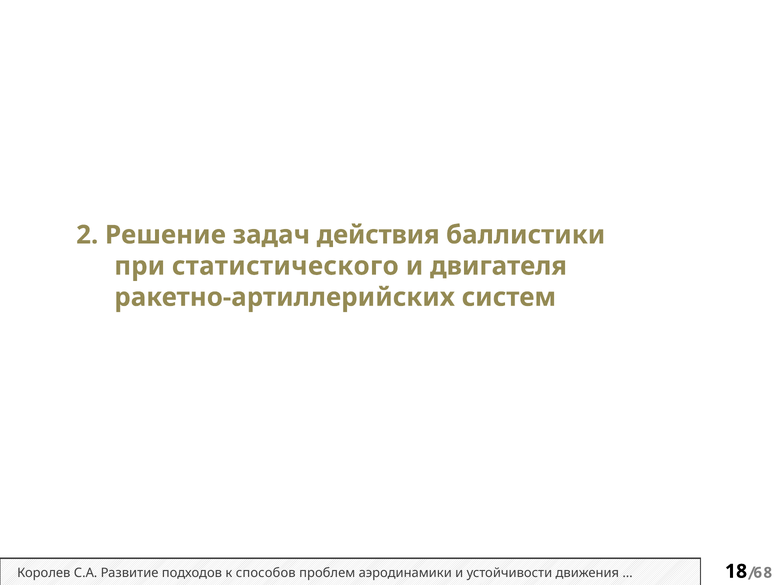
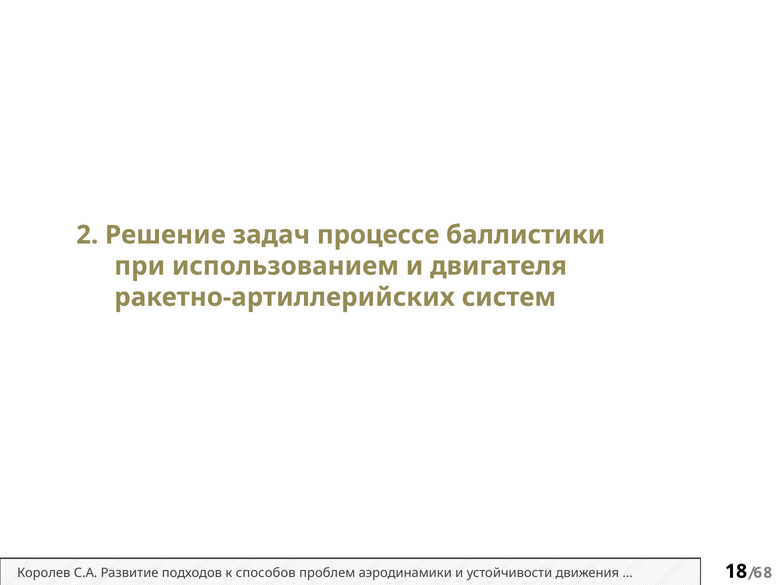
действия: действия -> процессе
статистического: статистического -> использованием
